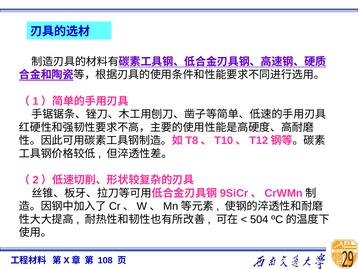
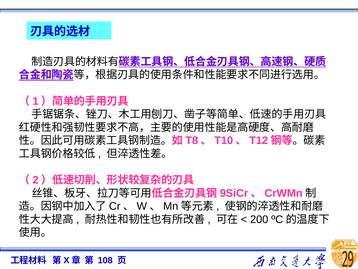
504: 504 -> 200
